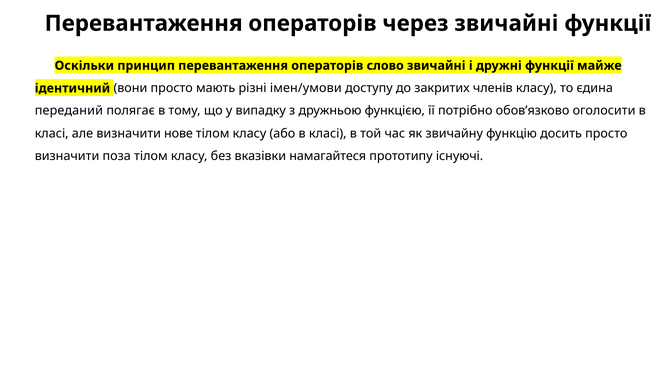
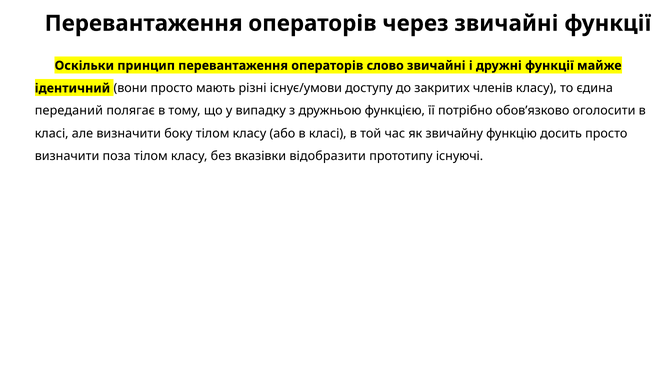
імен/умови: імен/умови -> існує/умови
нове: нове -> боку
намагайтеся: намагайтеся -> відобразити
